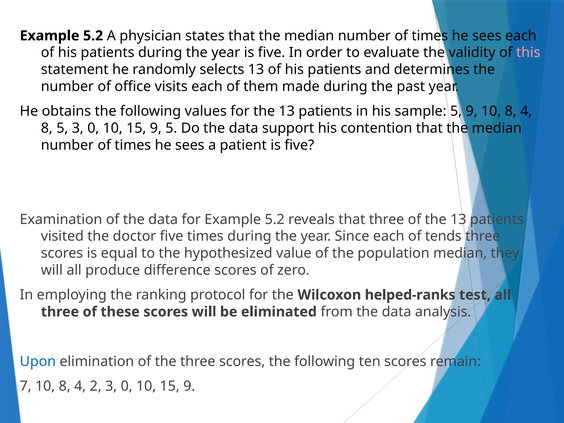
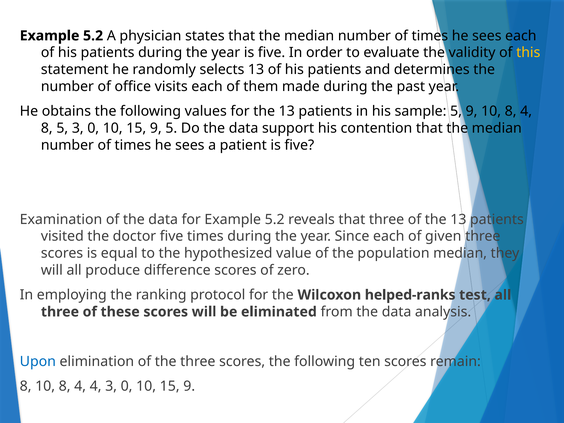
this colour: pink -> yellow
tends: tends -> given
7 at (26, 386): 7 -> 8
4 2: 2 -> 4
